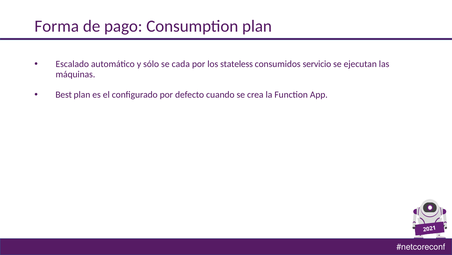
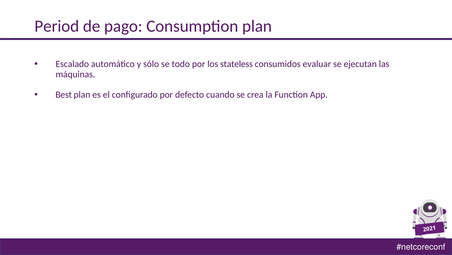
Forma: Forma -> Period
cada: cada -> todo
servicio: servicio -> evaluar
